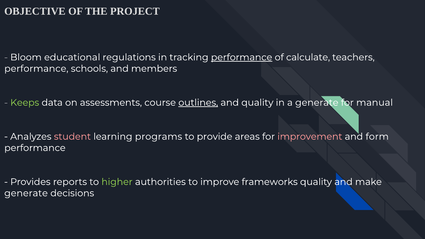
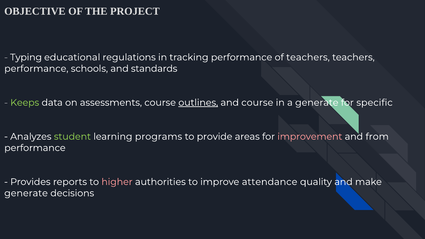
Bloom: Bloom -> Typing
performance at (242, 57) underline: present -> none
of calculate: calculate -> teachers
members: members -> standards
and quality: quality -> course
manual: manual -> specific
student colour: pink -> light green
form: form -> from
higher colour: light green -> pink
frameworks: frameworks -> attendance
